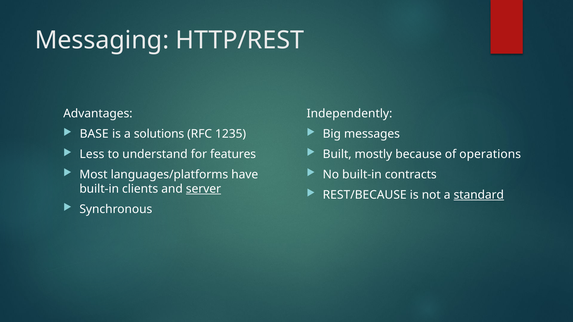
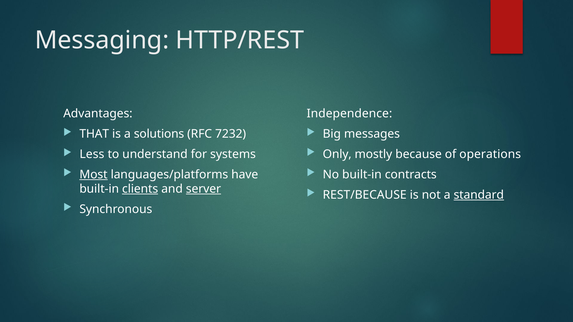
Independently: Independently -> Independence
BASE: BASE -> THAT
1235: 1235 -> 7232
Built: Built -> Only
features: features -> systems
Most underline: none -> present
clients underline: none -> present
